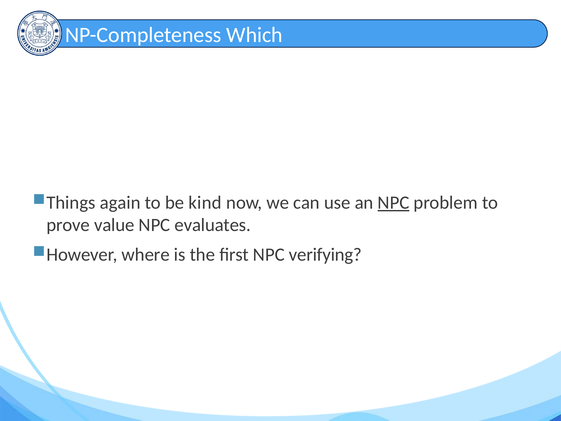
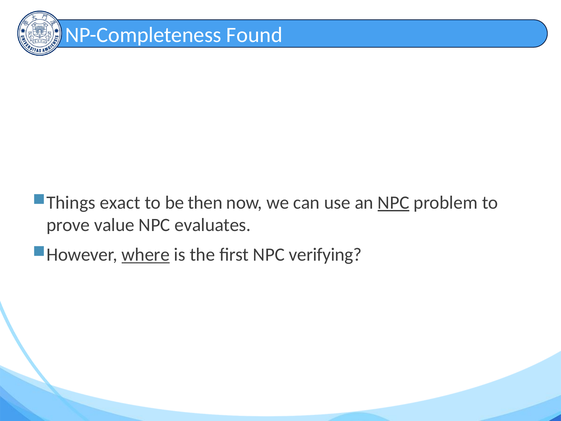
Which: Which -> Found
again: again -> exact
kind: kind -> then
where underline: none -> present
